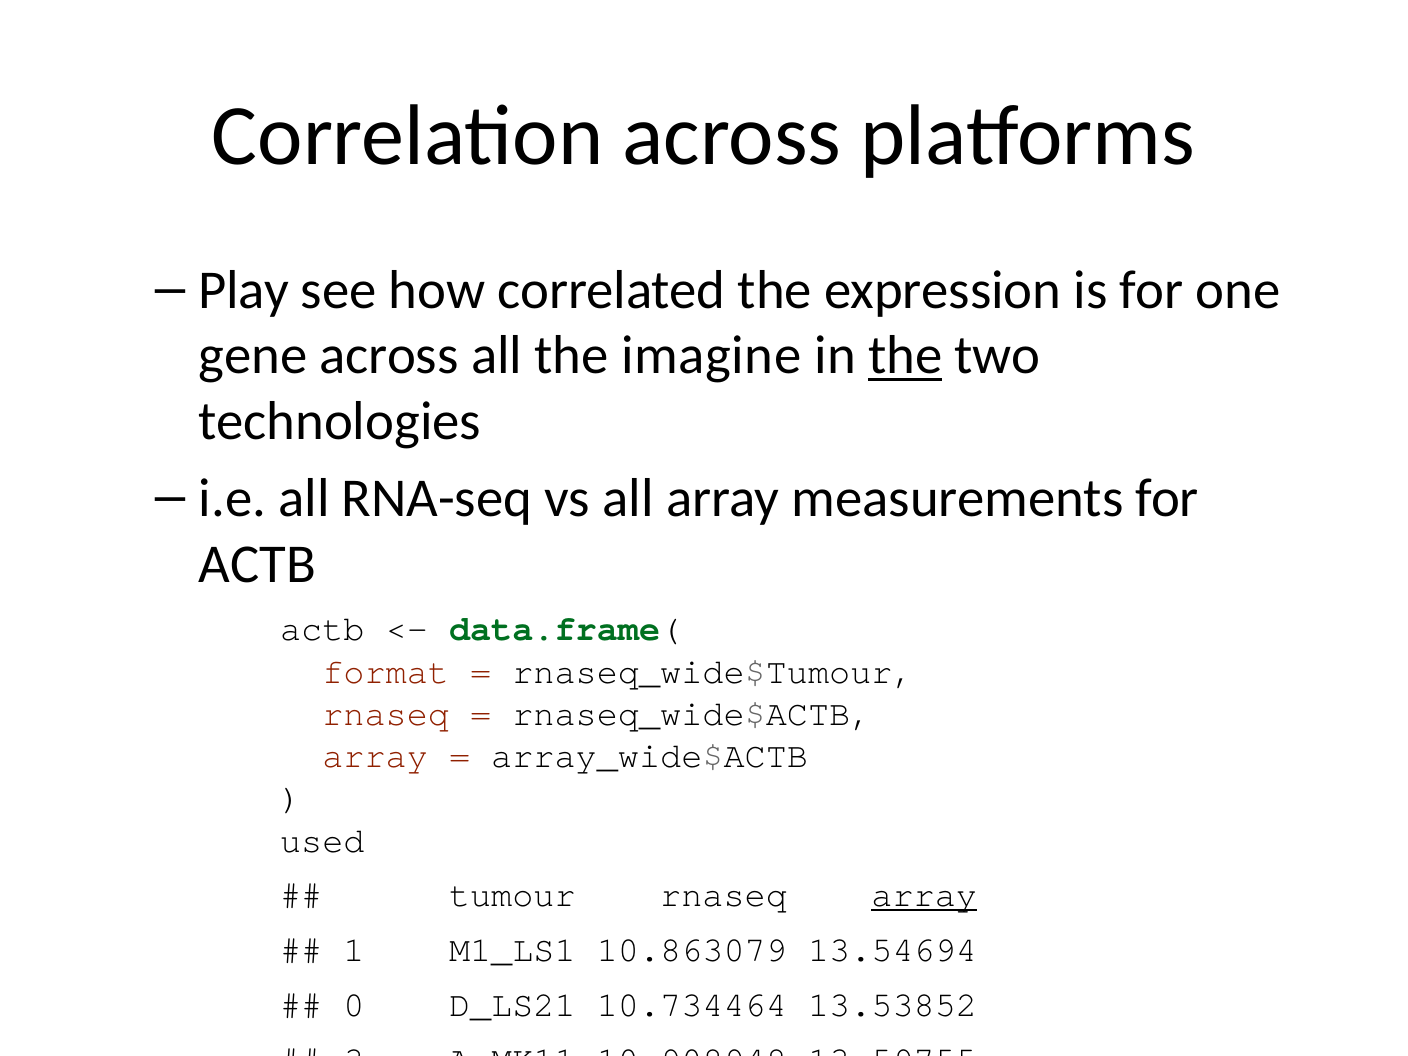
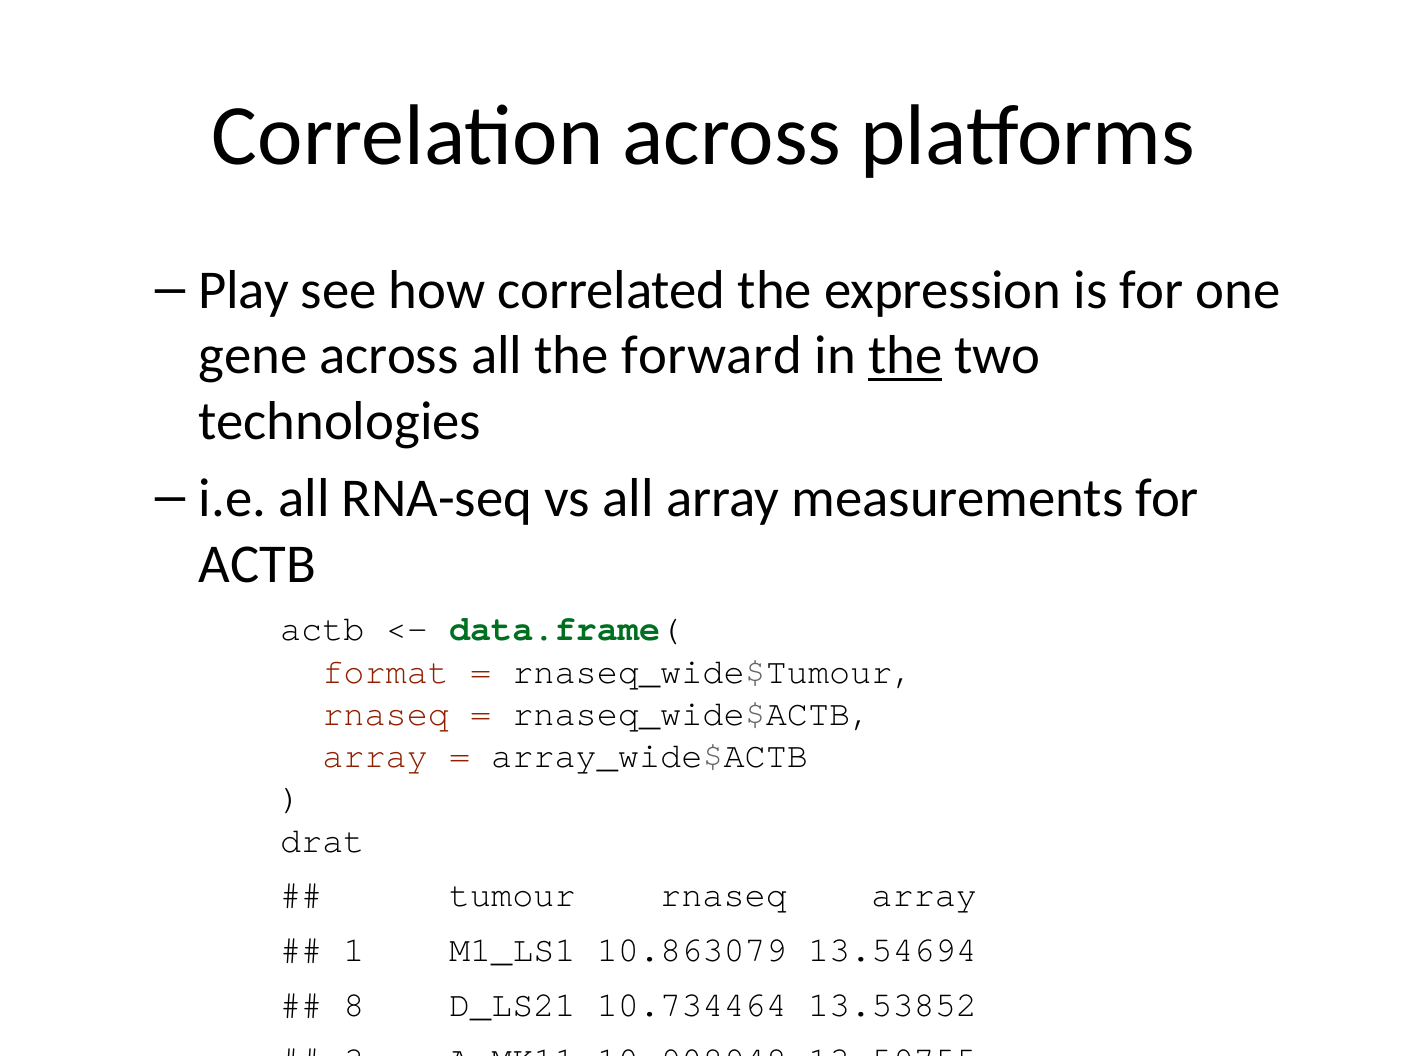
imagine: imagine -> forward
used: used -> drat
array at (924, 895) underline: present -> none
0 at (354, 1005): 0 -> 8
